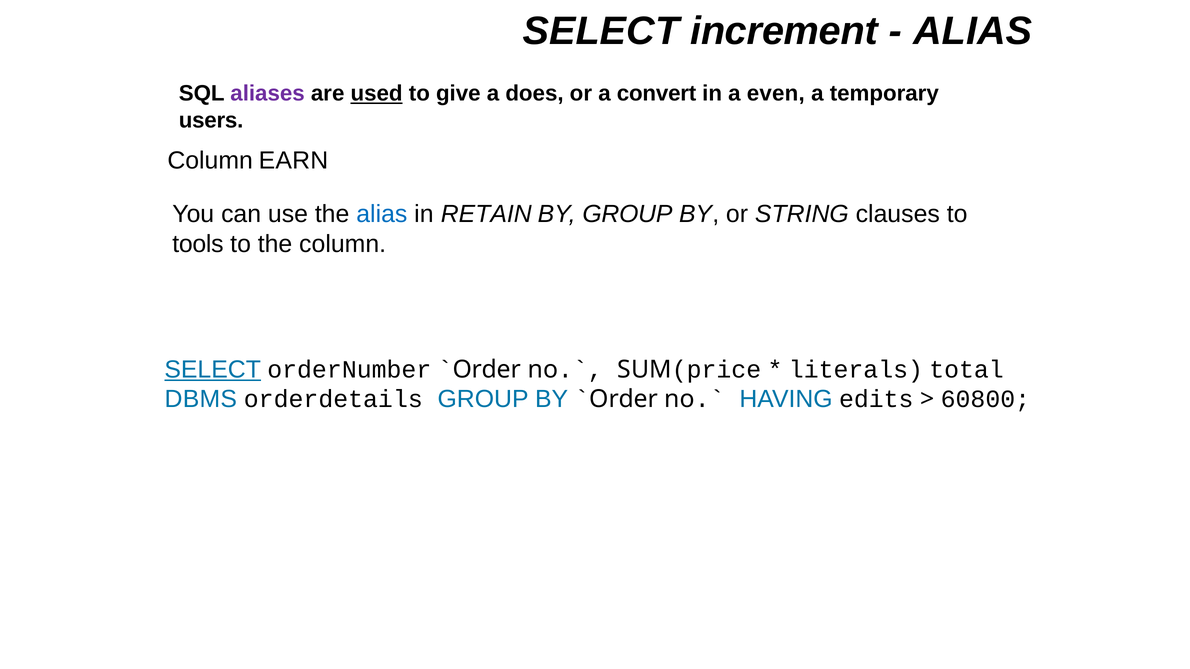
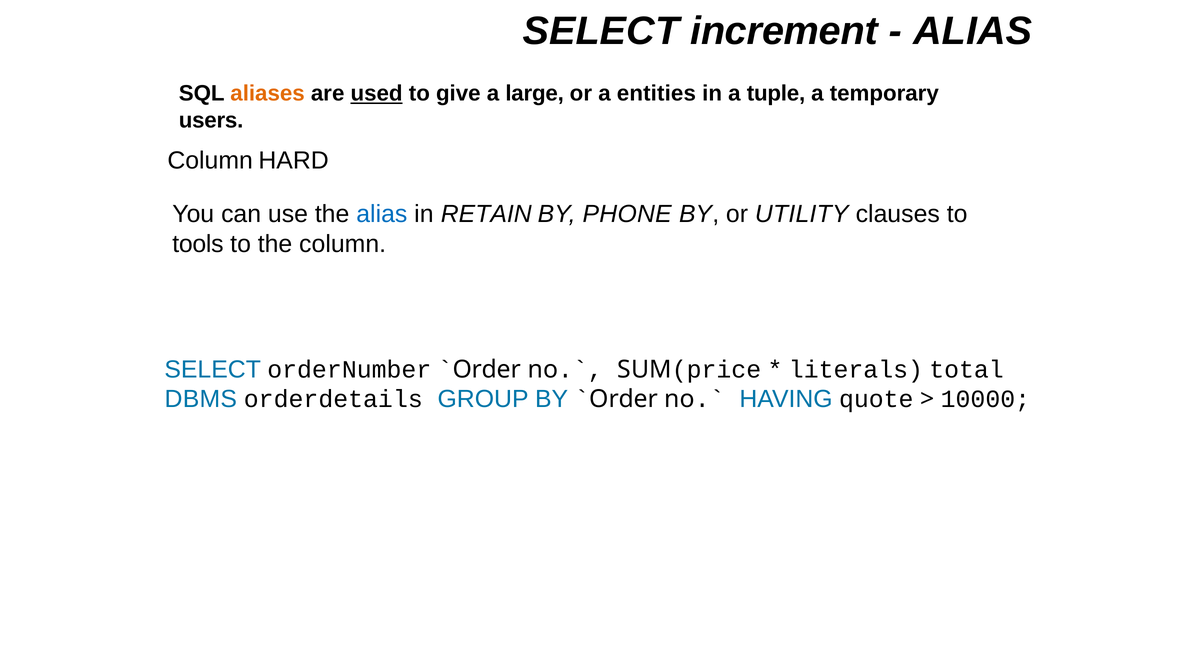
aliases colour: purple -> orange
does: does -> large
convert: convert -> entities
even: even -> tuple
EARN: EARN -> HARD
BY GROUP: GROUP -> PHONE
STRING: STRING -> UTILITY
SELECT at (213, 370) underline: present -> none
edits: edits -> quote
60800: 60800 -> 10000
